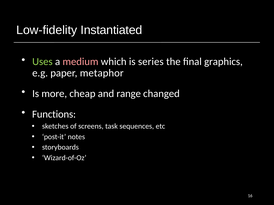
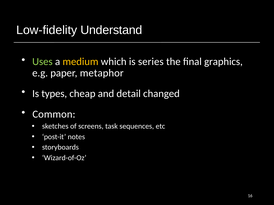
Instantiated: Instantiated -> Understand
medium colour: pink -> yellow
more: more -> types
range: range -> detail
Functions: Functions -> Common
